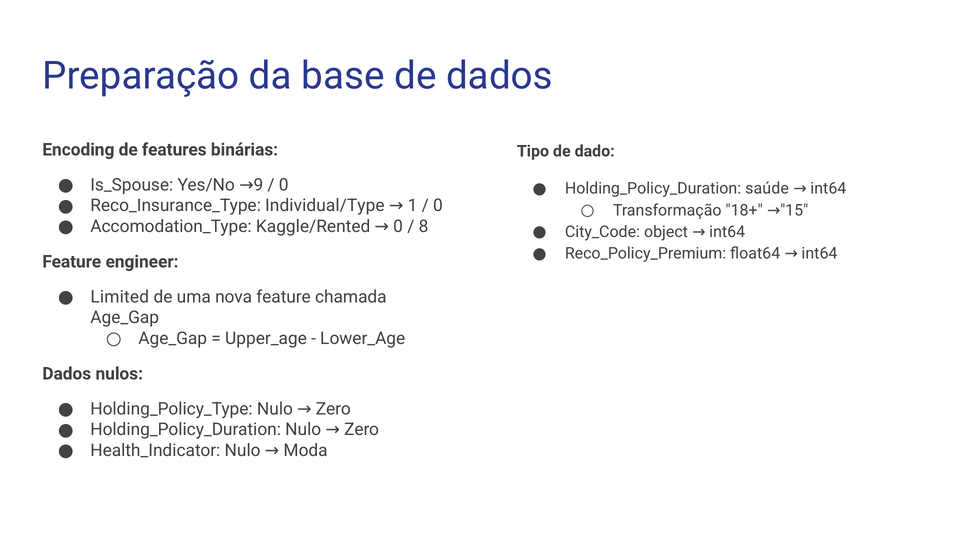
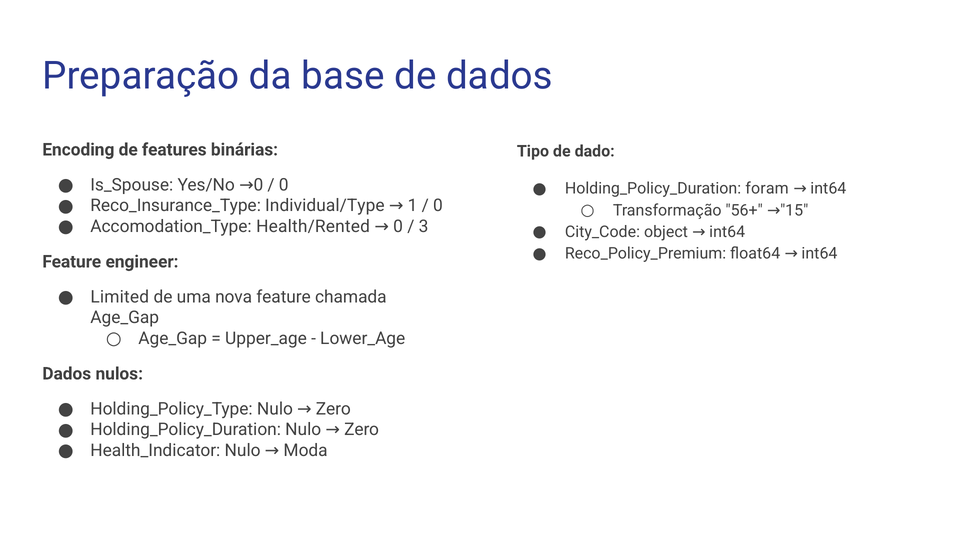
Yes/No 9: 9 -> 0
saúde: saúde -> foram
18+: 18+ -> 56+
Kaggle/Rented: Kaggle/Rented -> Health/Rented
8: 8 -> 3
